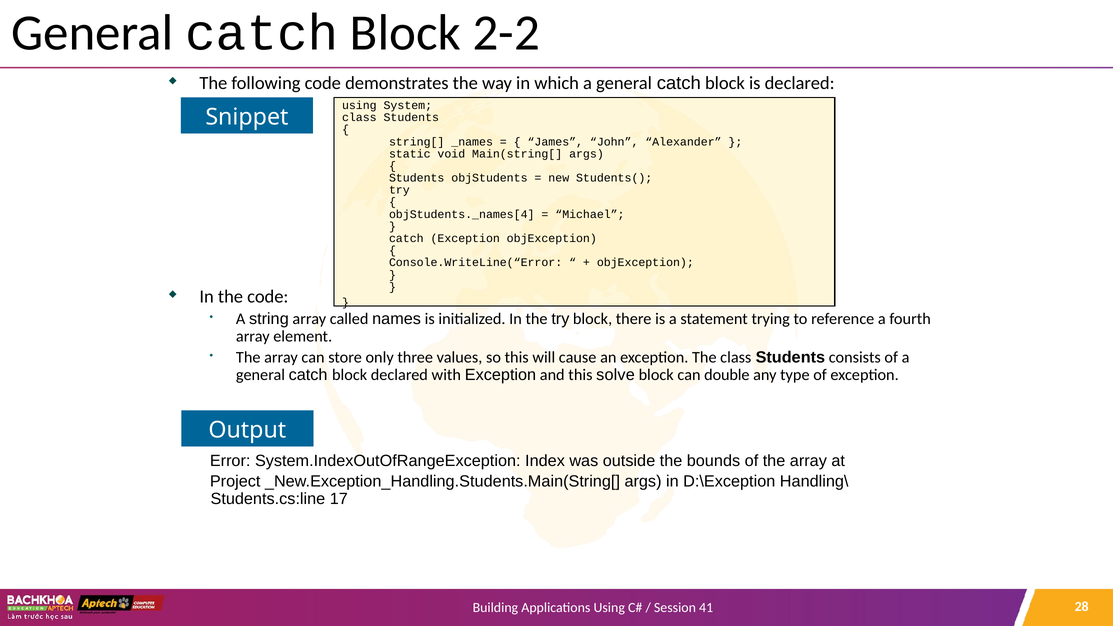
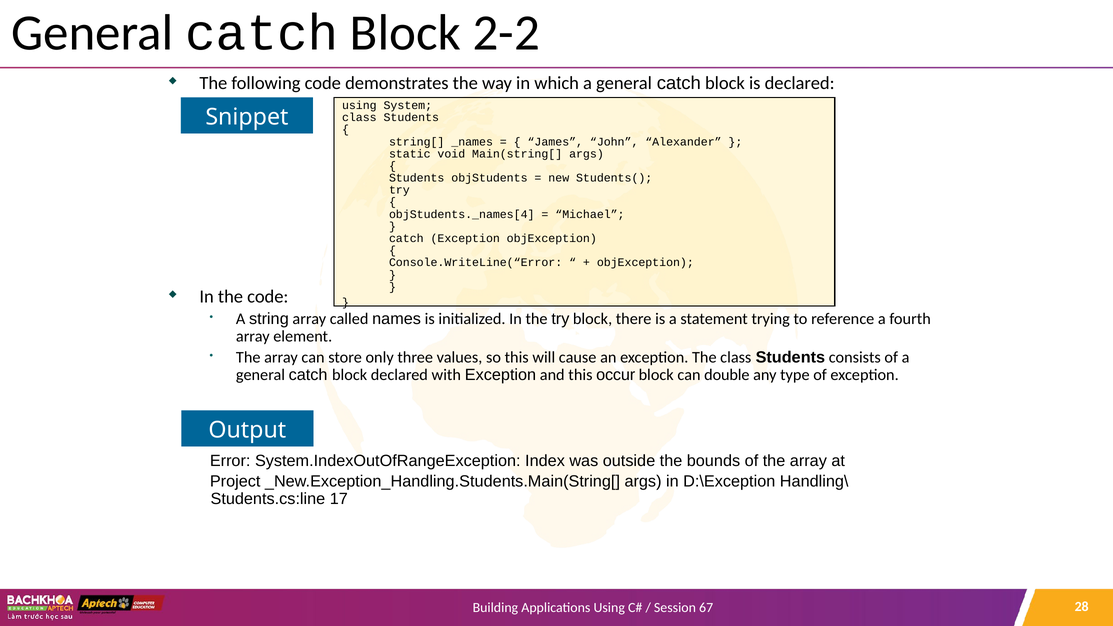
solve: solve -> occur
41: 41 -> 67
